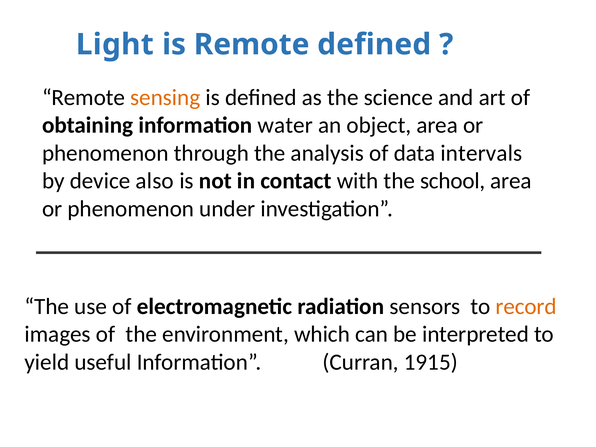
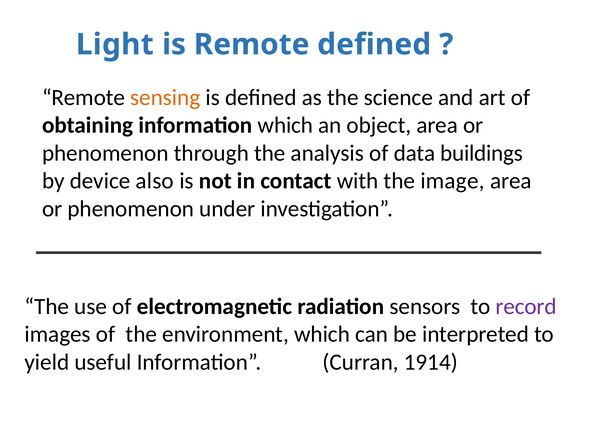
information water: water -> which
intervals: intervals -> buildings
school: school -> image
record colour: orange -> purple
1915: 1915 -> 1914
